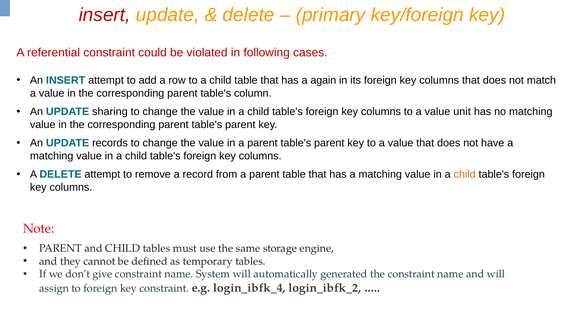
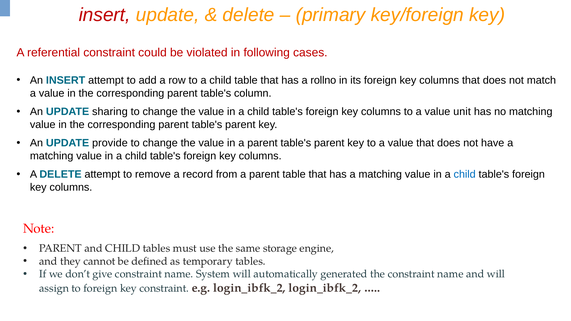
again: again -> rollno
records: records -> provide
child at (465, 175) colour: orange -> blue
e.g login_ibfk_4: login_ibfk_4 -> login_ibfk_2
